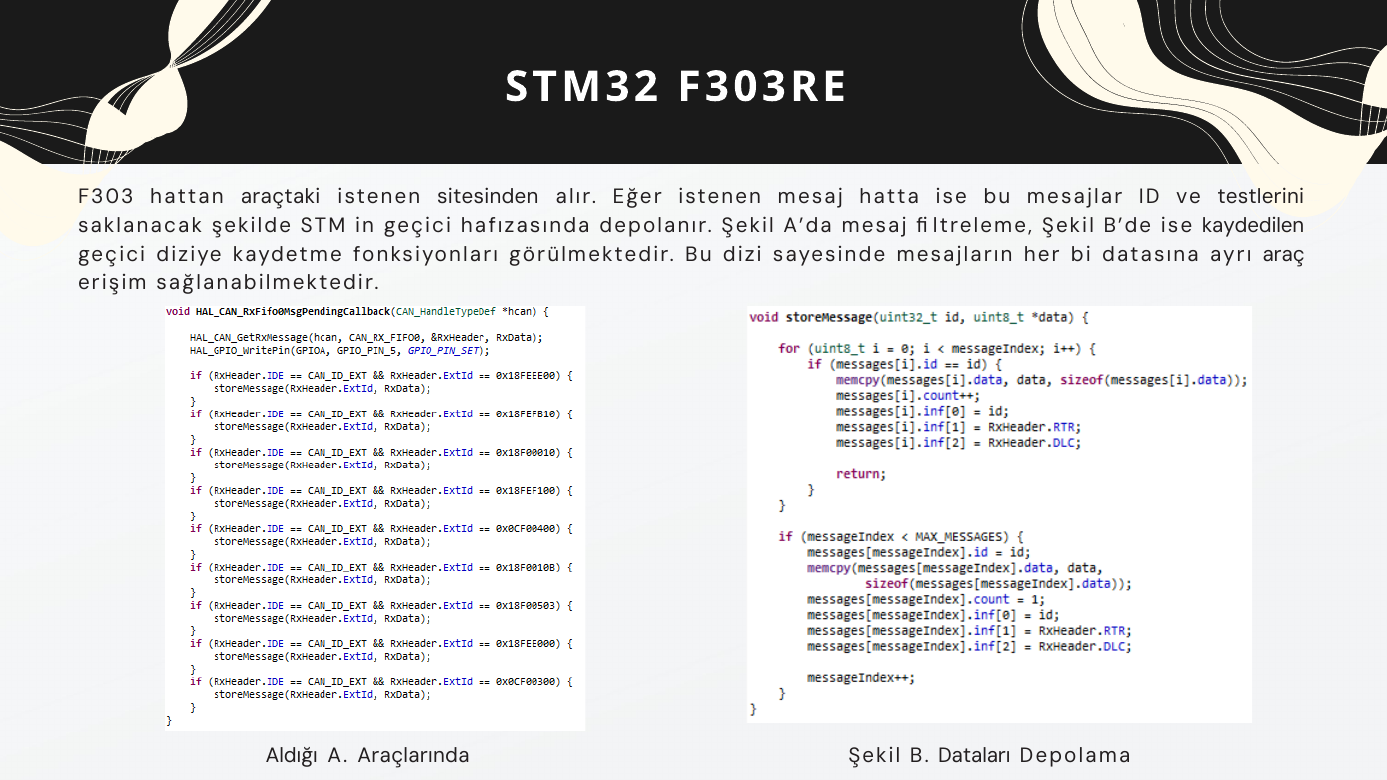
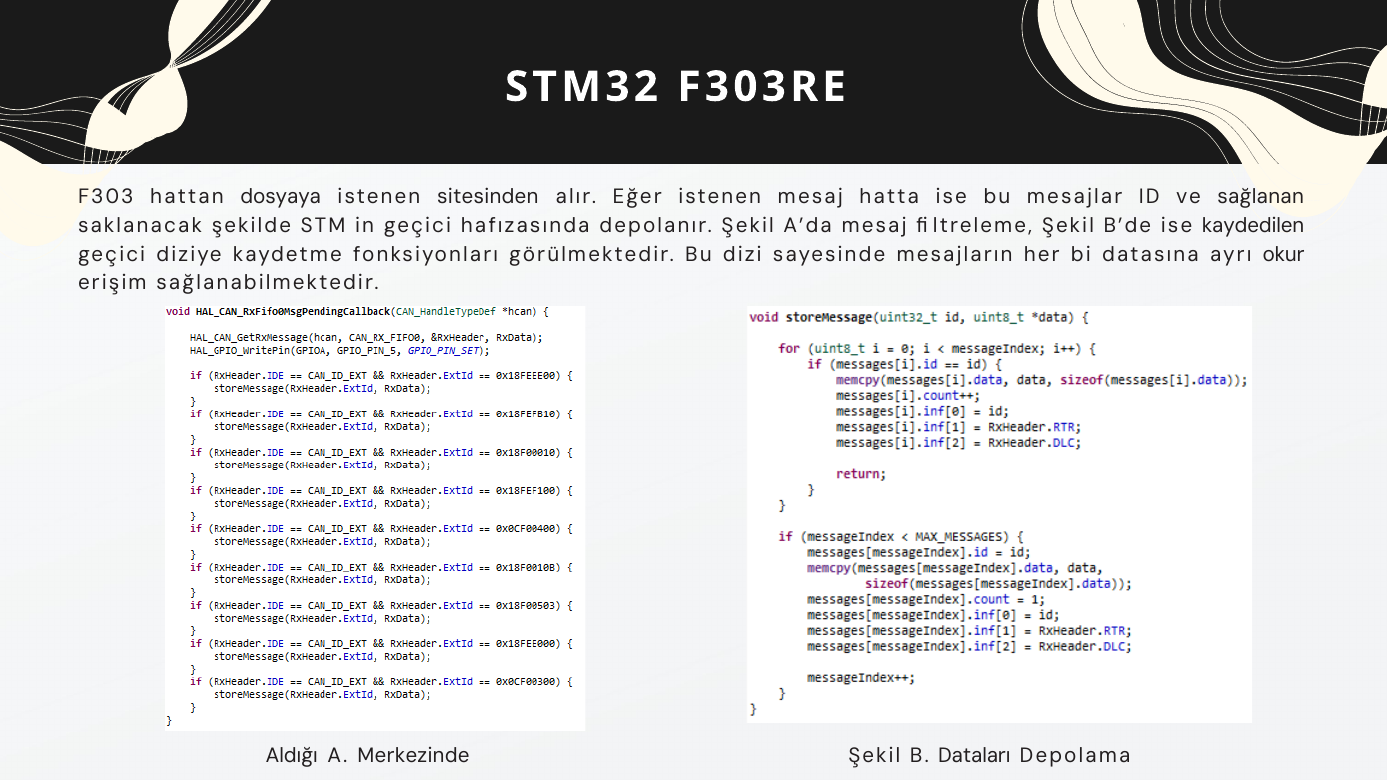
araçtaki: araçtaki -> dosyaya
testlerini: testlerini -> sağlanan
araç: araç -> okur
Araçlarında: Araçlarında -> Merkezinde
